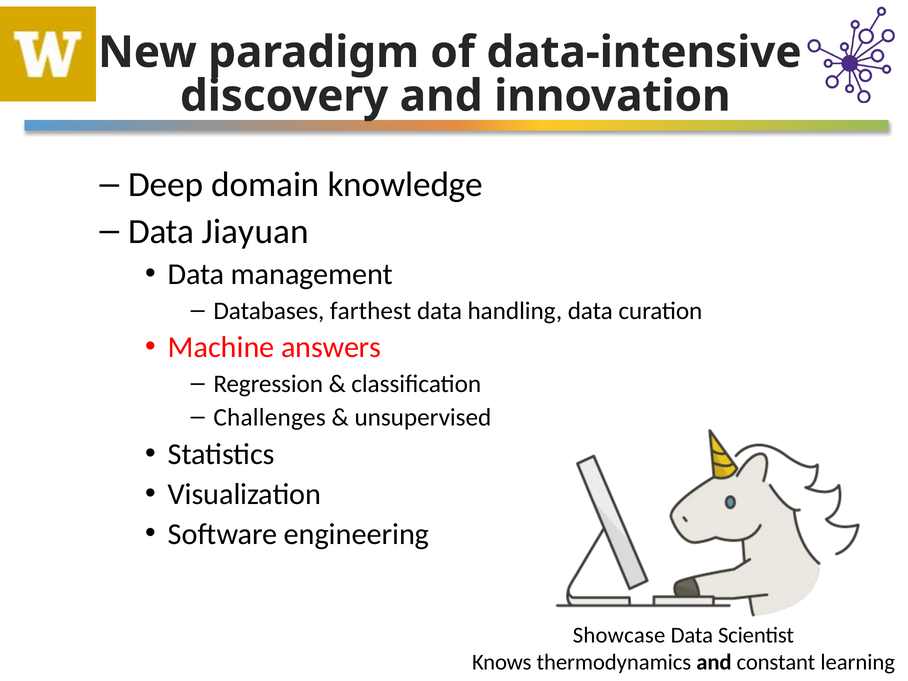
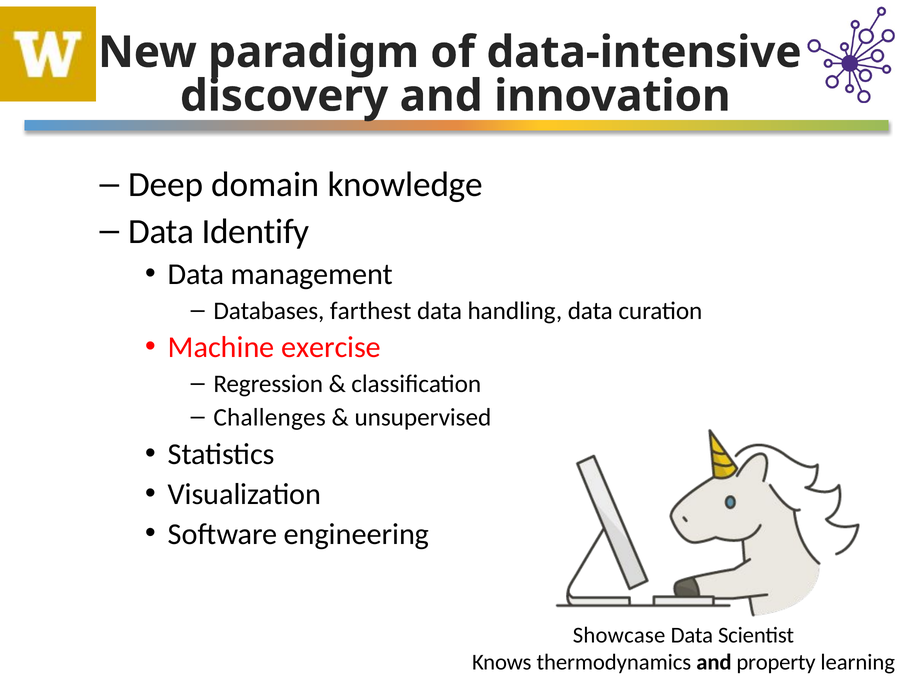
Jiayuan: Jiayuan -> Identify
answers: answers -> exercise
constant: constant -> property
